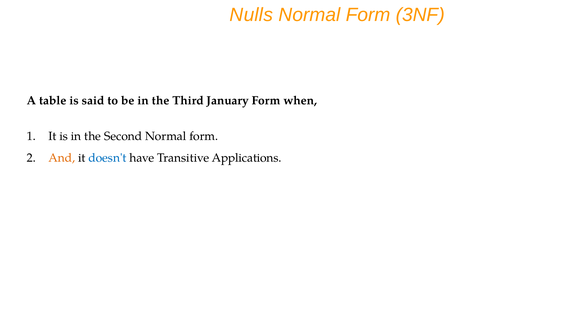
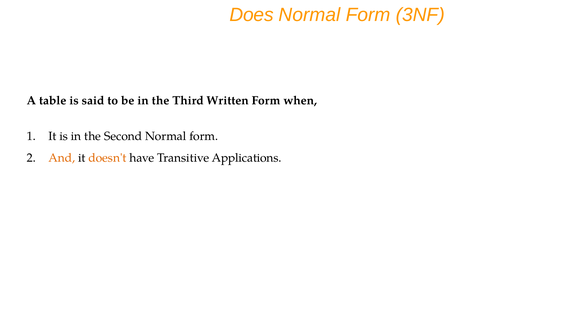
Nulls: Nulls -> Does
January: January -> Written
doesn't colour: blue -> orange
